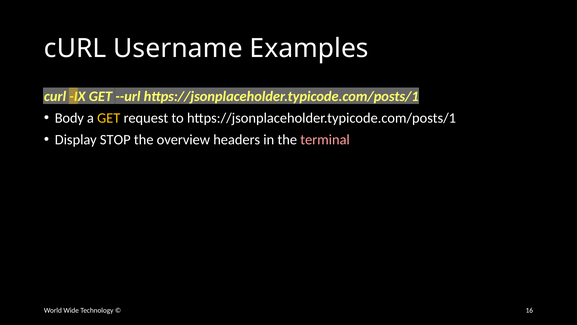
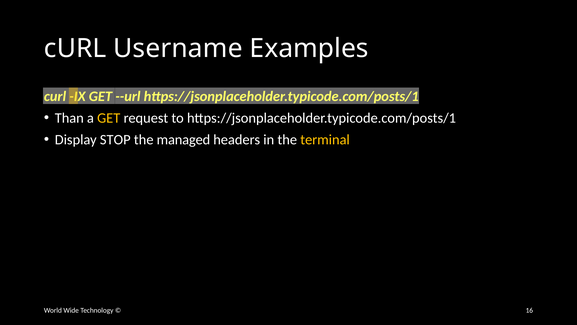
Body: Body -> Than
overview: overview -> managed
terminal colour: pink -> yellow
